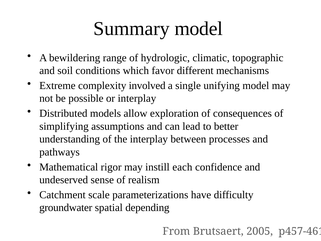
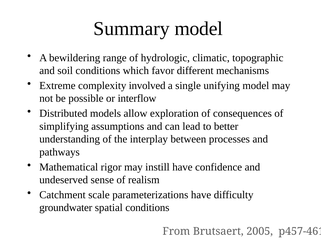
or interplay: interplay -> interflow
instill each: each -> have
spatial depending: depending -> conditions
